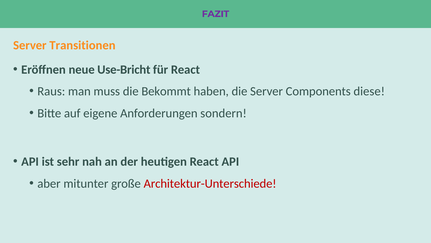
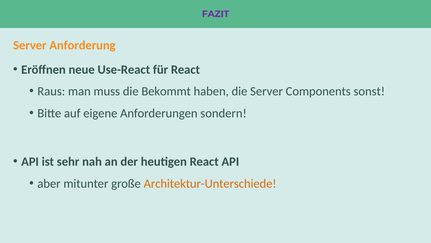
Transitionen: Transitionen -> Anforderung
Use-Bricht: Use-Bricht -> Use-React
diese: diese -> sonst
Architektur-Unterschiede colour: red -> orange
